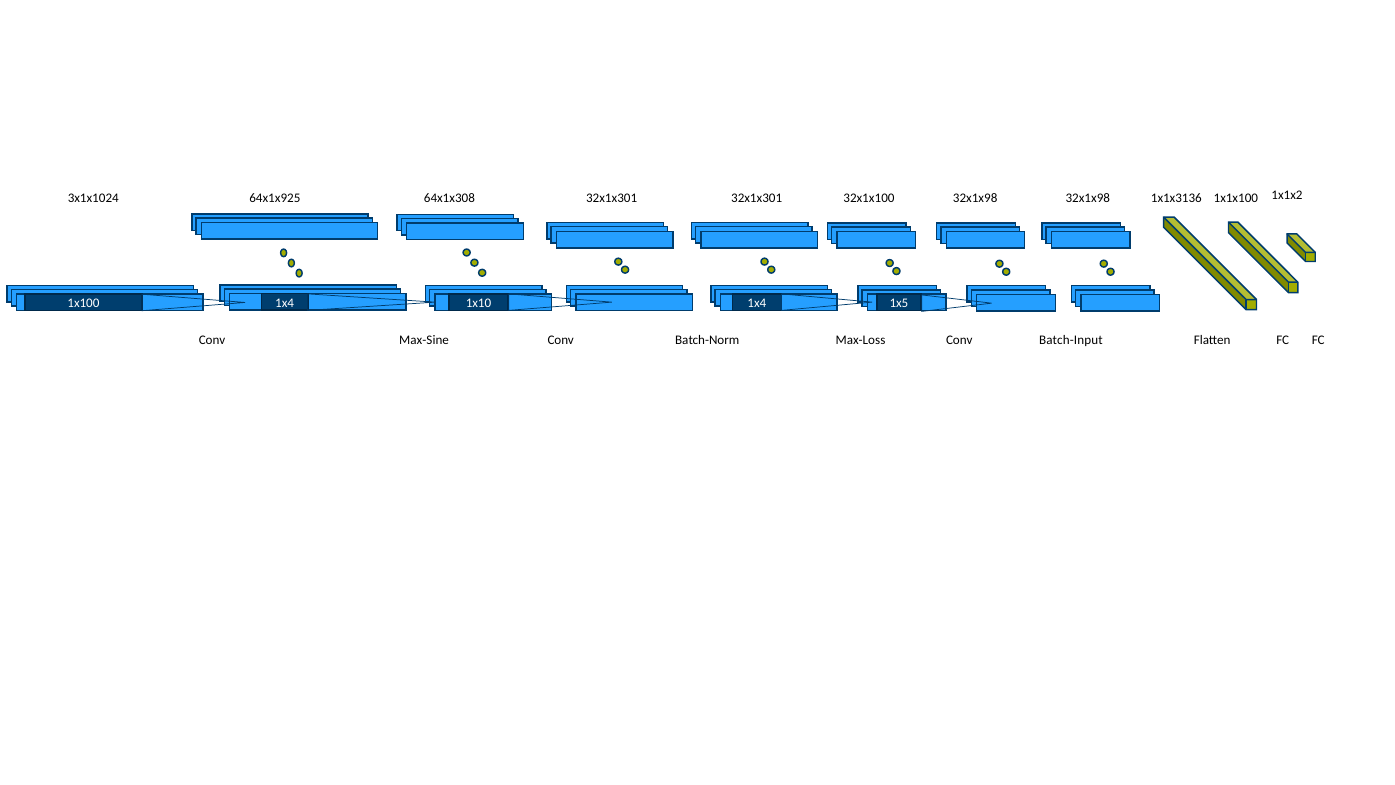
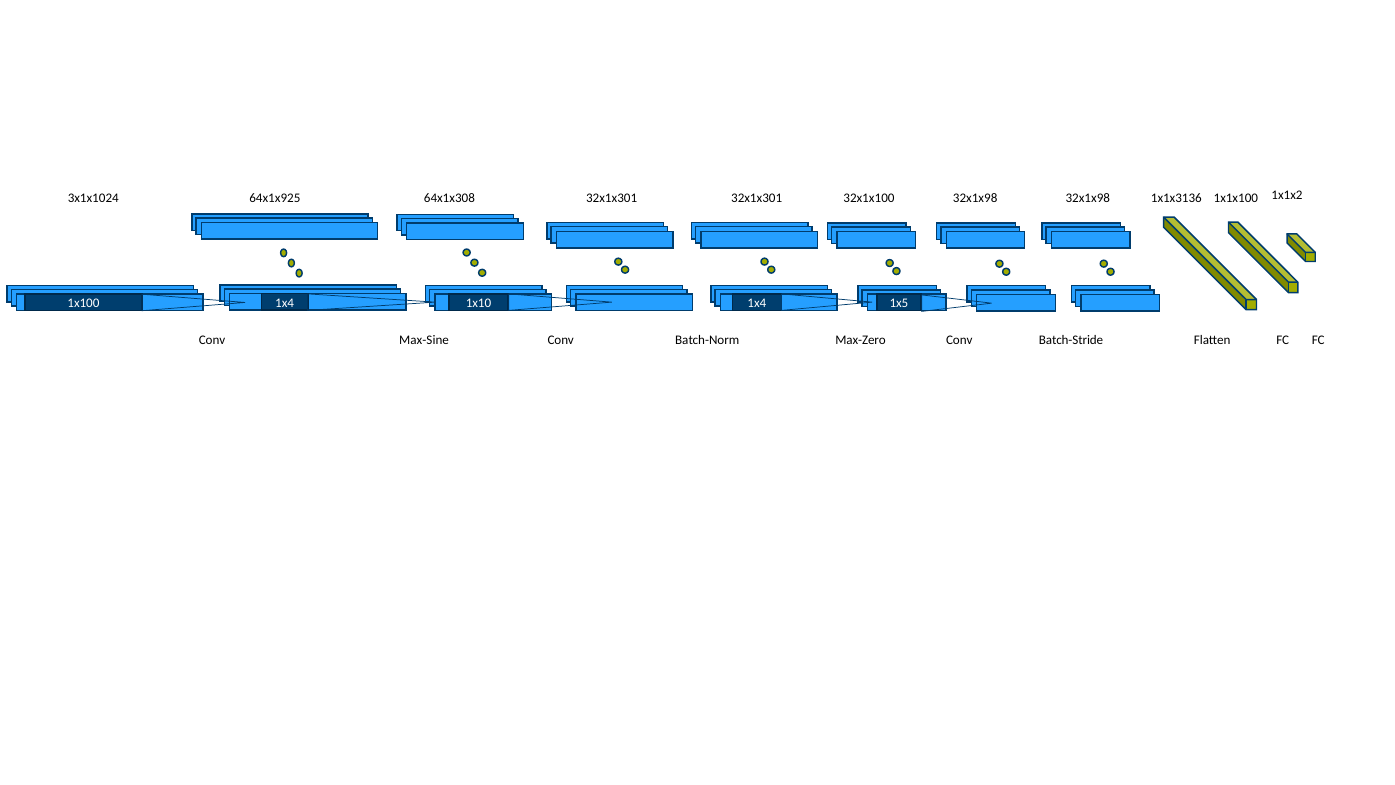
Max-Loss: Max-Loss -> Max-Zero
Batch-Input: Batch-Input -> Batch-Stride
